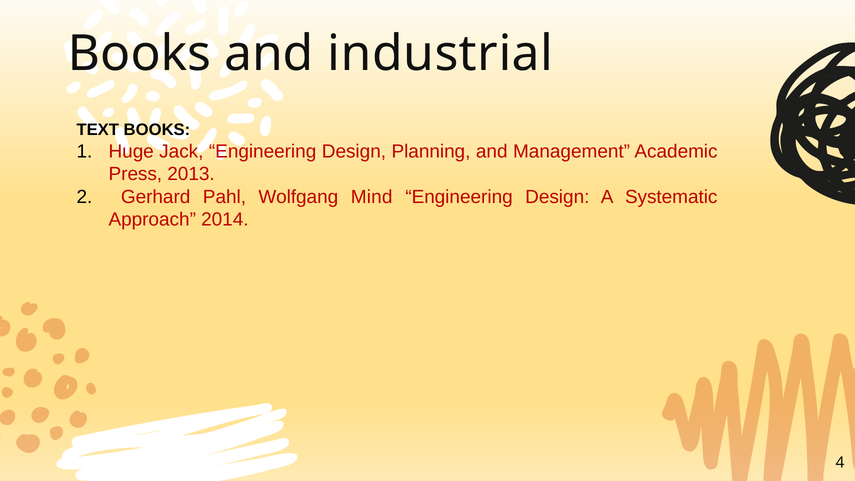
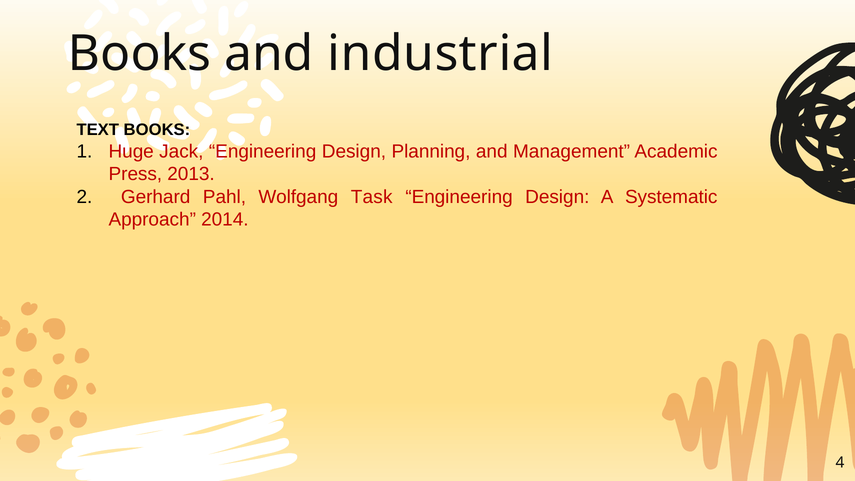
Mind: Mind -> Task
